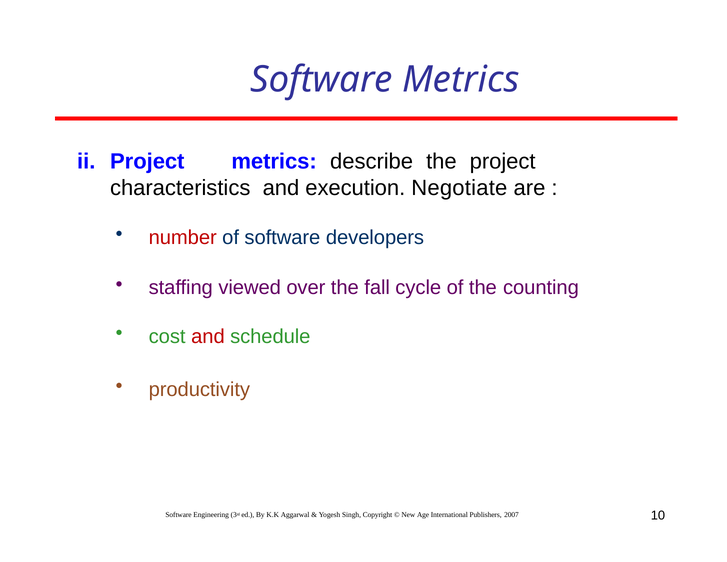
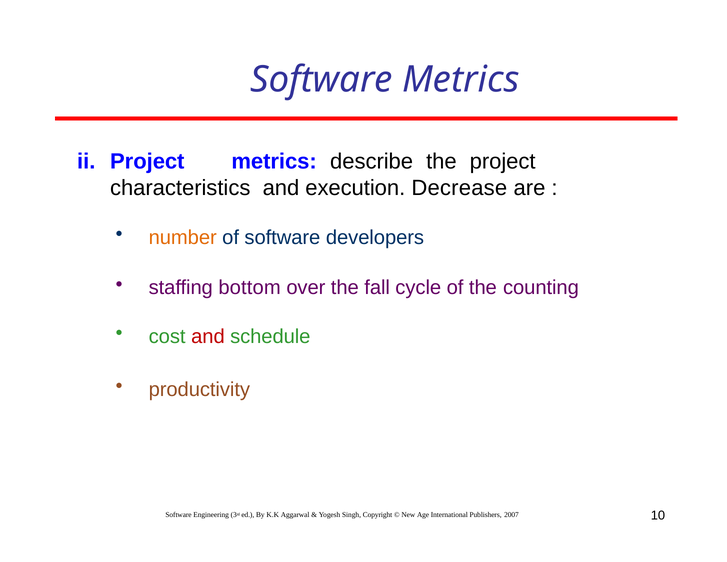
Negotiate: Negotiate -> Decrease
number colour: red -> orange
viewed: viewed -> bottom
